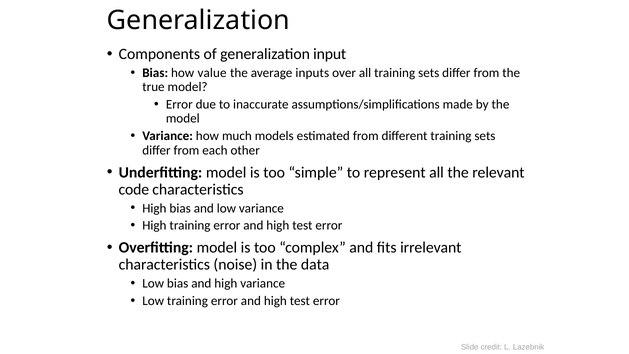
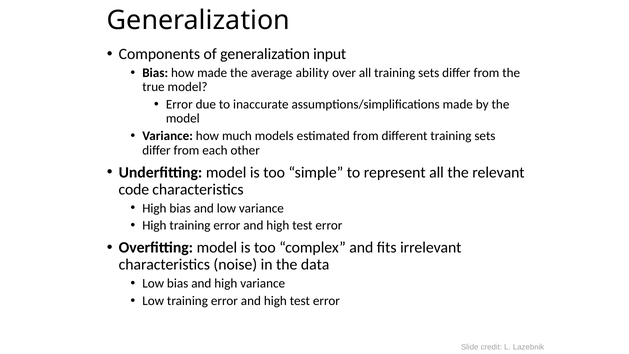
how value: value -> made
inputs: inputs -> ability
